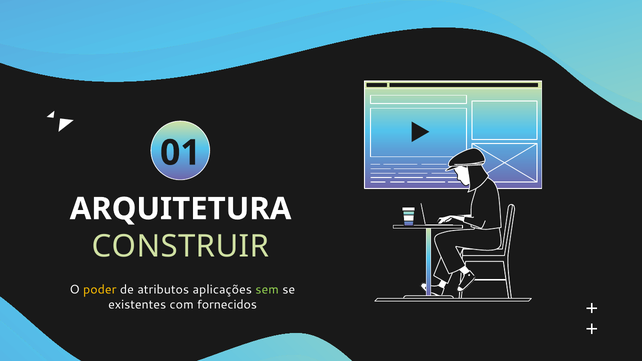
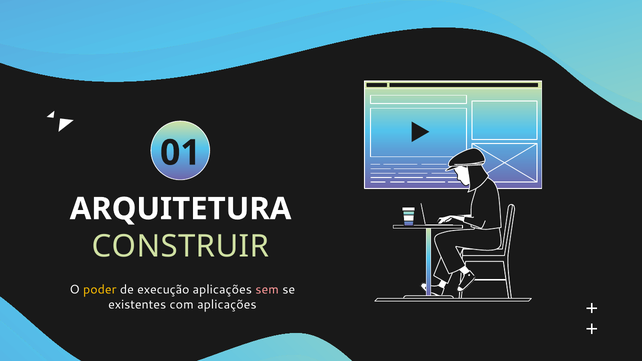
atributos: atributos -> execução
sem colour: light green -> pink
com fornecidos: fornecidos -> aplicações
